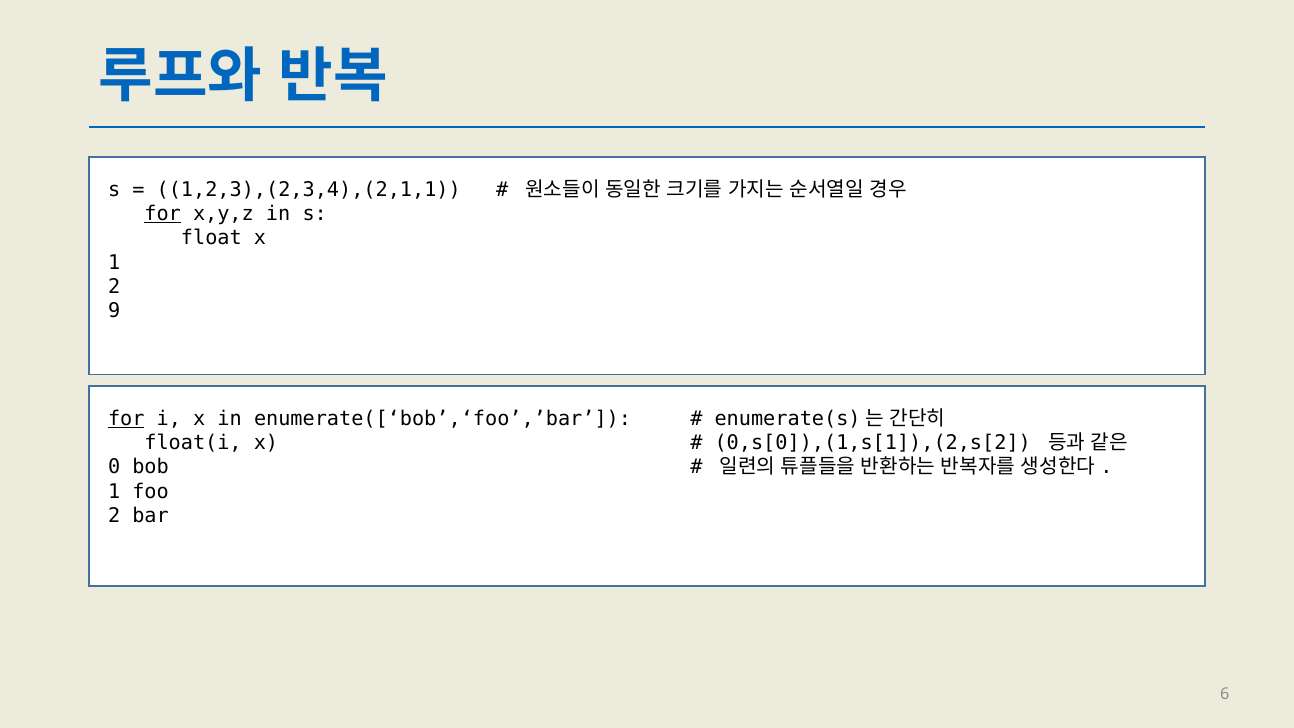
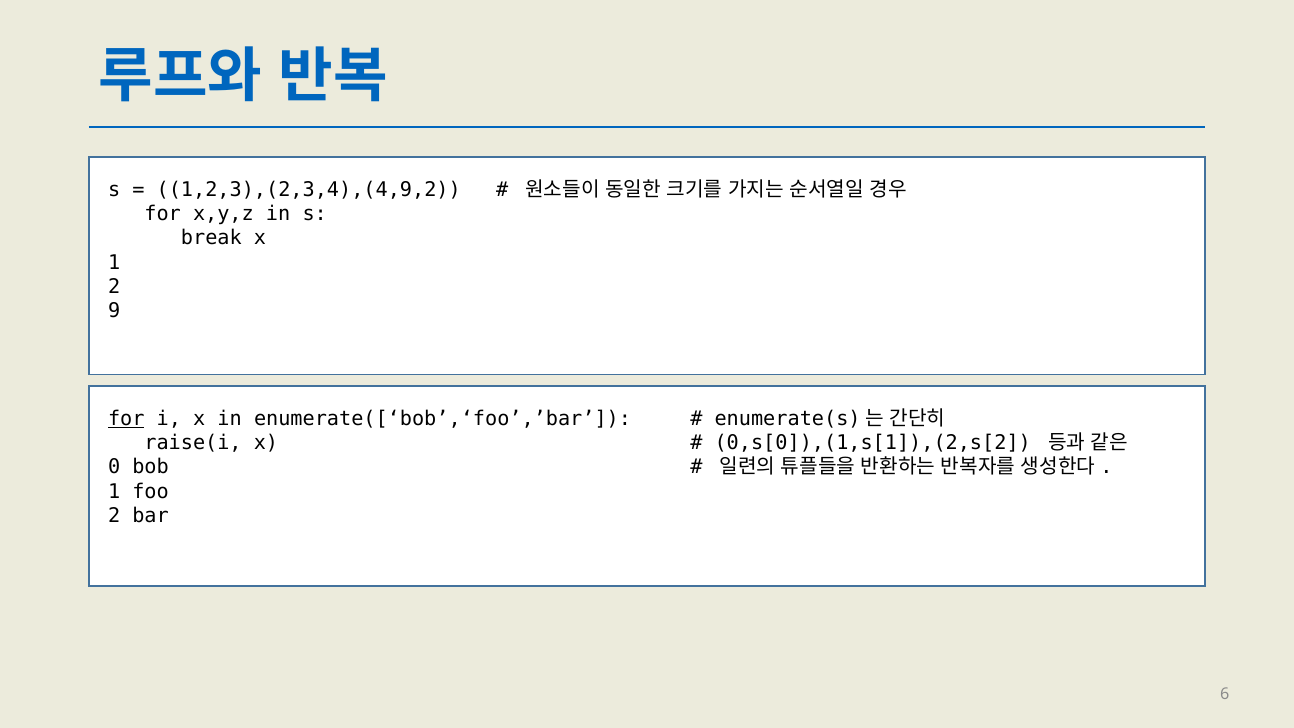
1,2,3),(2,3,4),(2,1,1: 1,2,3),(2,3,4),(2,1,1 -> 1,2,3),(2,3,4),(4,9,2
for at (163, 214) underline: present -> none
float: float -> break
float(i: float(i -> raise(i
